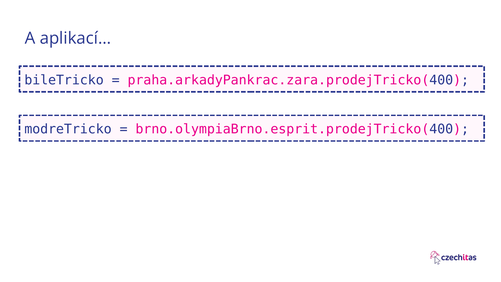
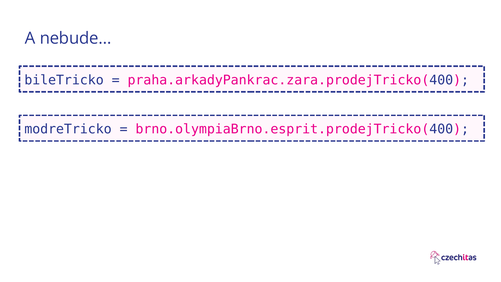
aplikací…: aplikací… -> nebude…
